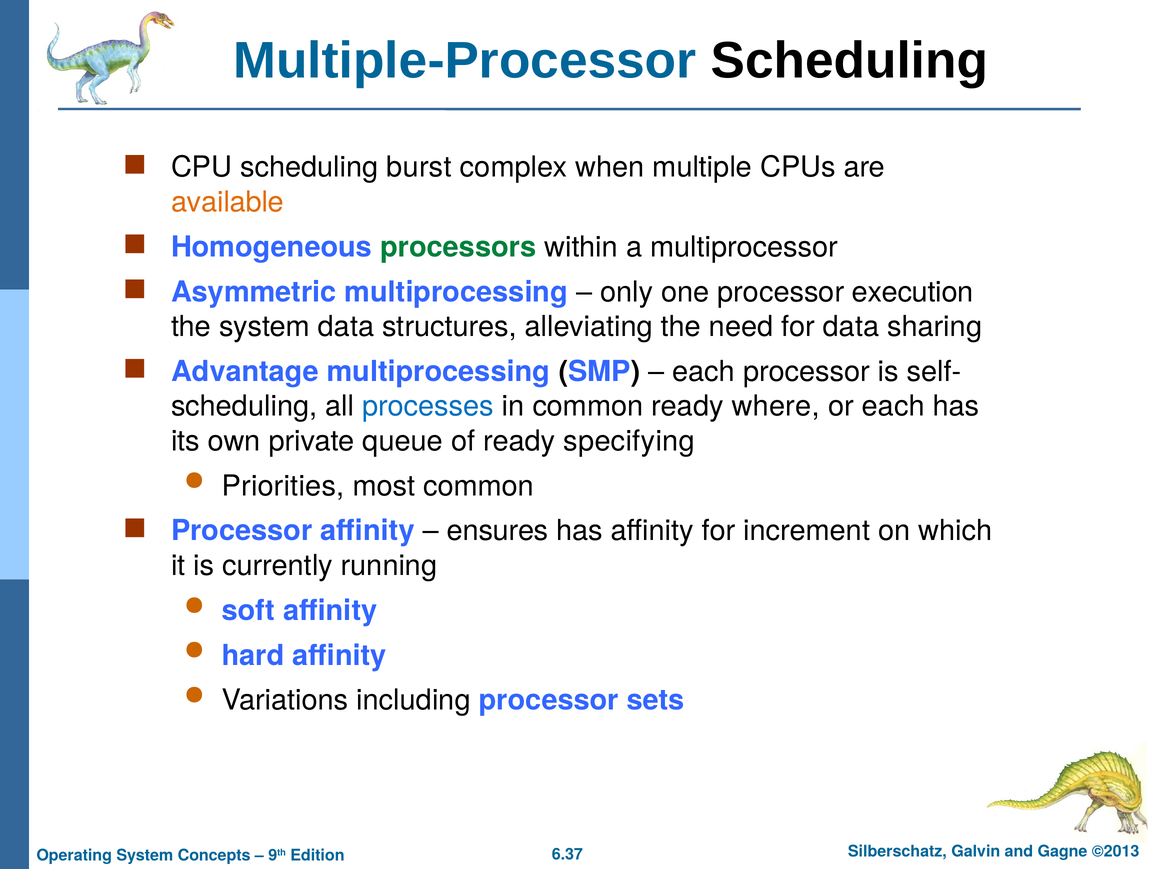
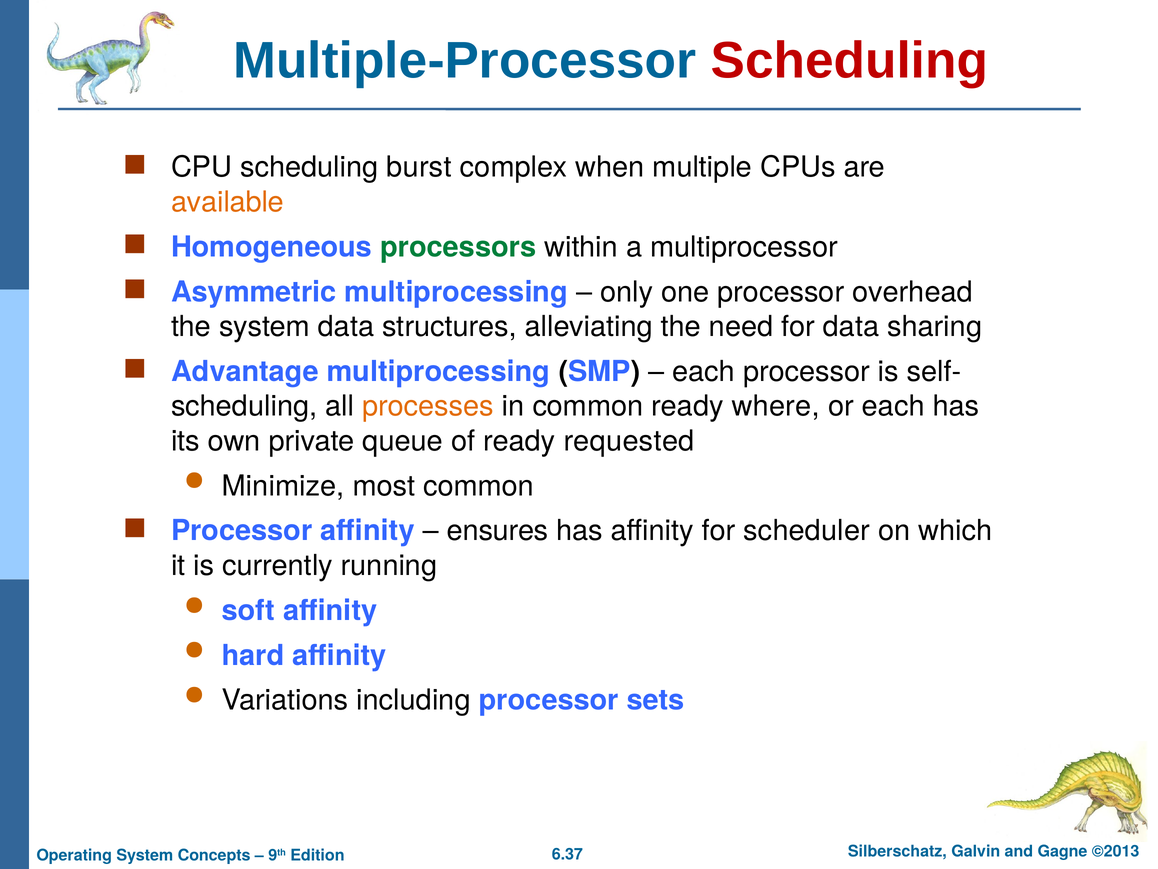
Scheduling at (849, 61) colour: black -> red
execution: execution -> overhead
processes colour: blue -> orange
specifying: specifying -> requested
Priorities: Priorities -> Minimize
increment: increment -> scheduler
